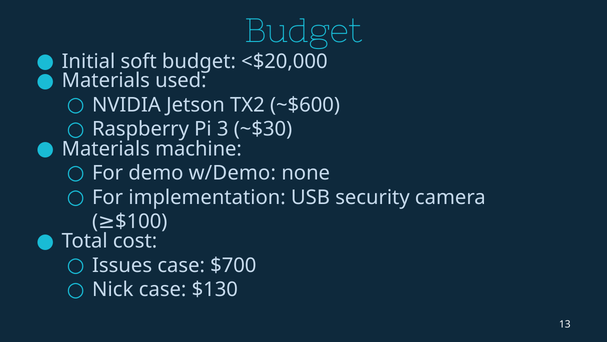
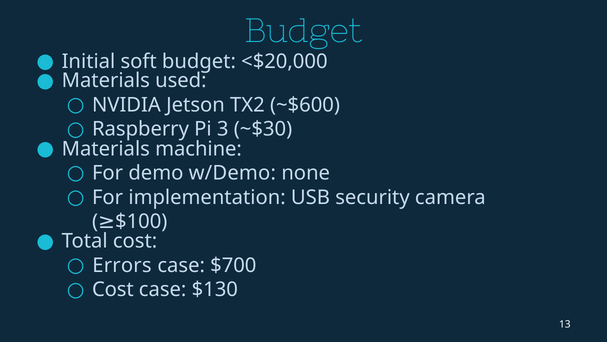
Issues: Issues -> Errors
Nick at (113, 289): Nick -> Cost
